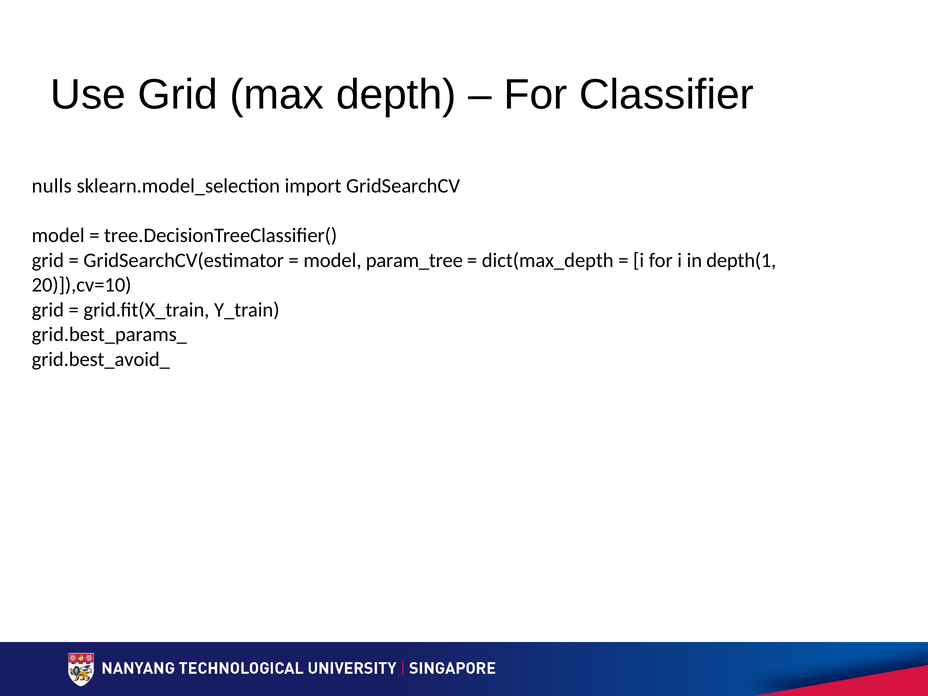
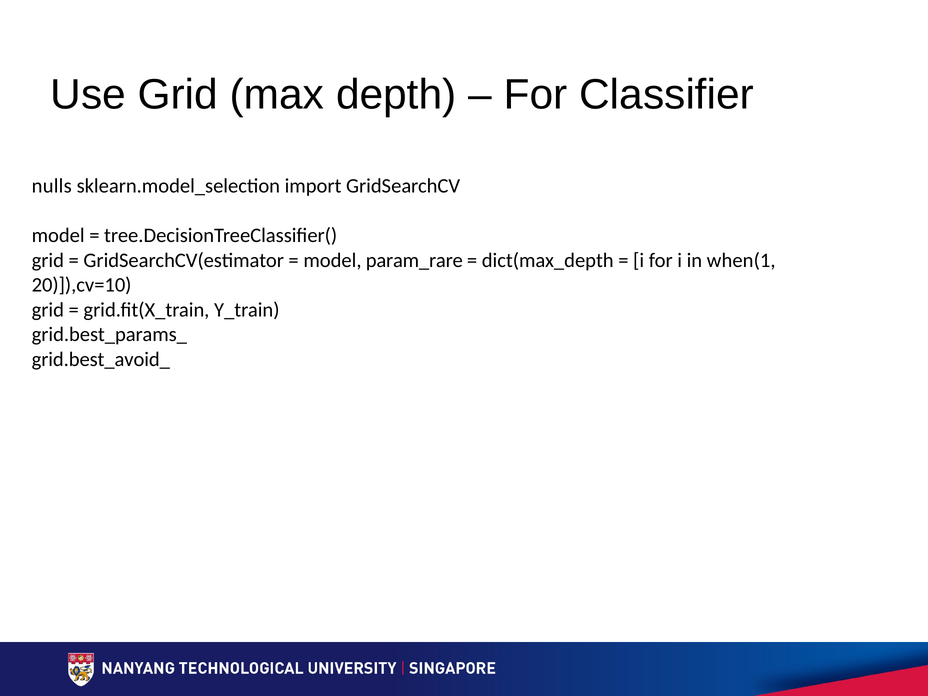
param_tree: param_tree -> param_rare
depth(1: depth(1 -> when(1
